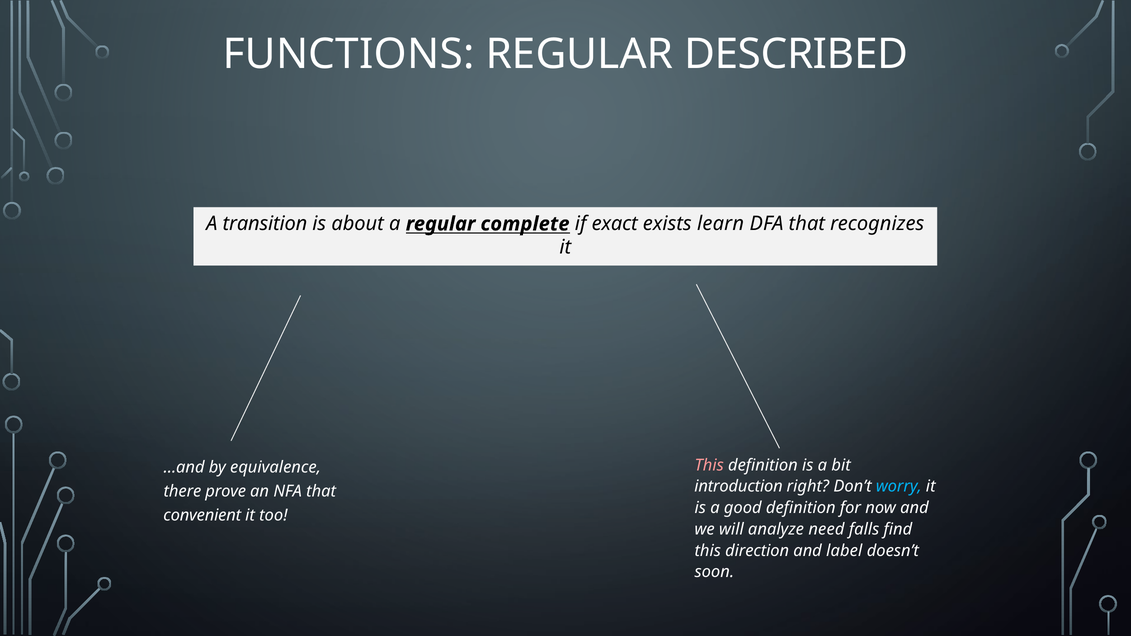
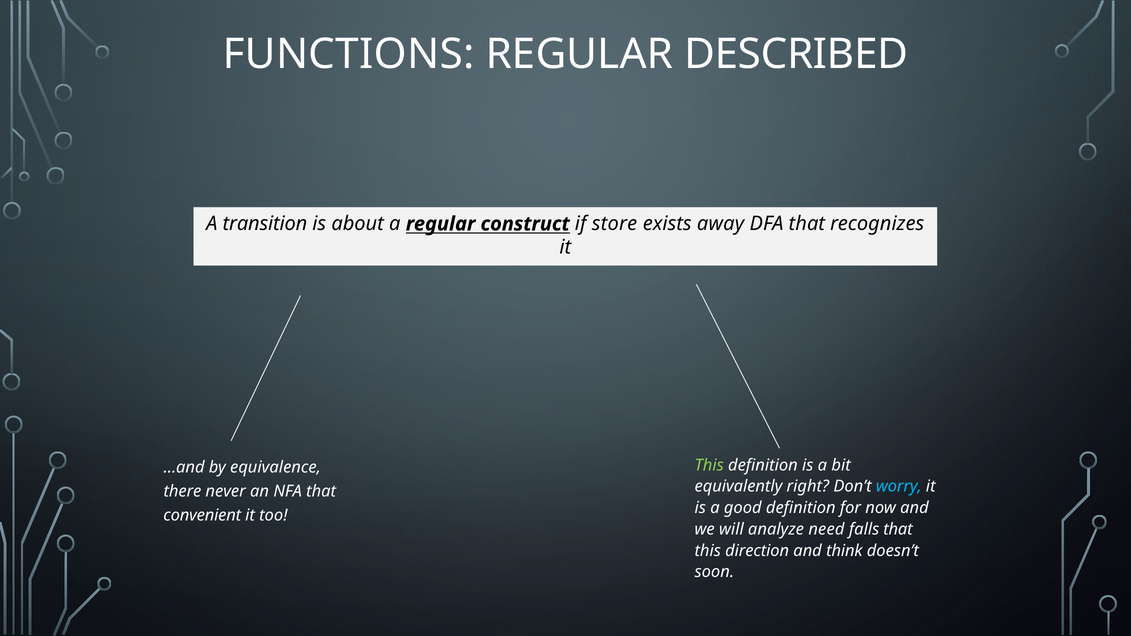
complete: complete -> construct
exact: exact -> store
learn: learn -> away
This at (709, 465) colour: pink -> light green
introduction: introduction -> equivalently
prove: prove -> never
falls find: find -> that
label: label -> think
